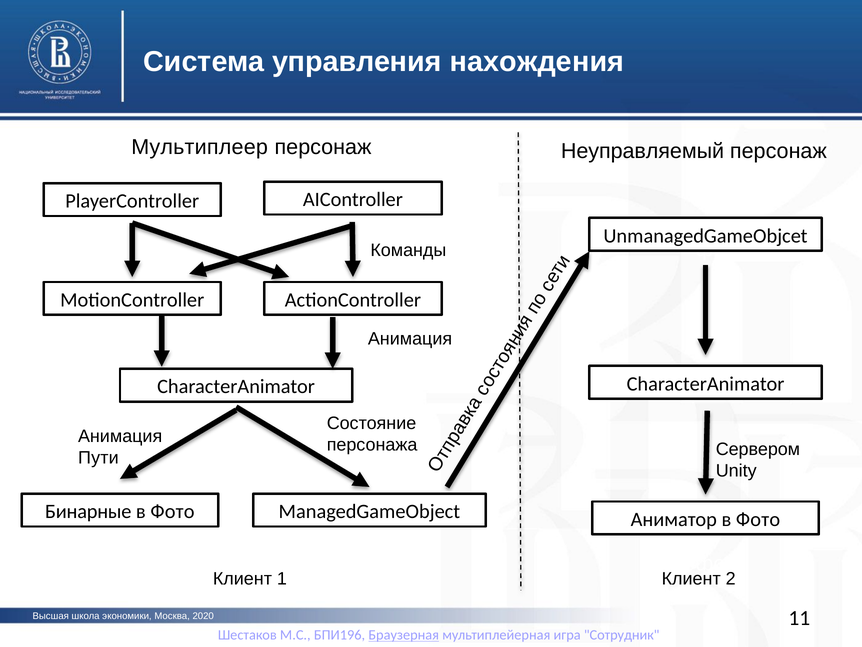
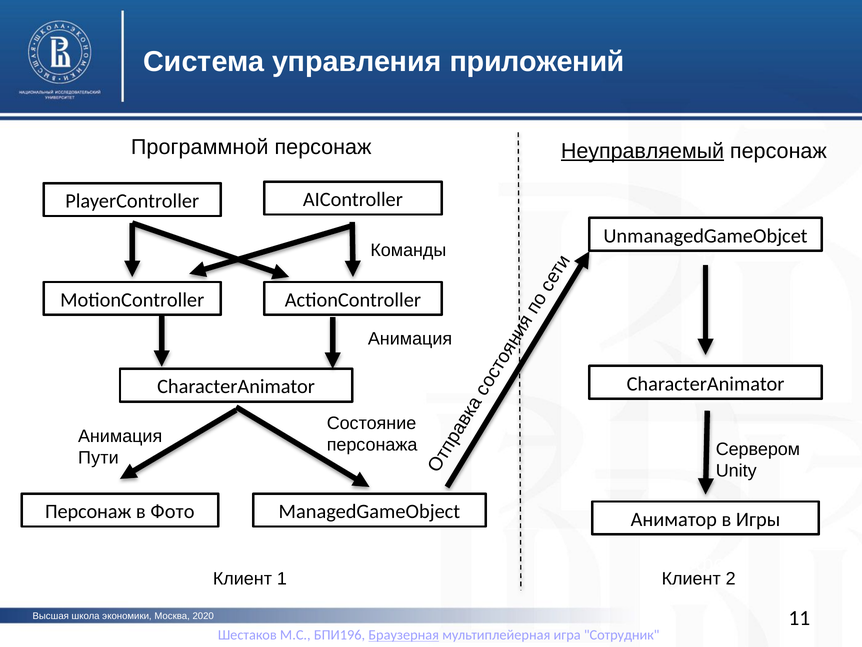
нахождения: нахождения -> приложений
Мультиплеер: Мультиплеер -> Программной
Неуправляемый underline: none -> present
Бинарные at (88, 511): Бинарные -> Персонаж
Аниматор в Фото: Фото -> Игры
